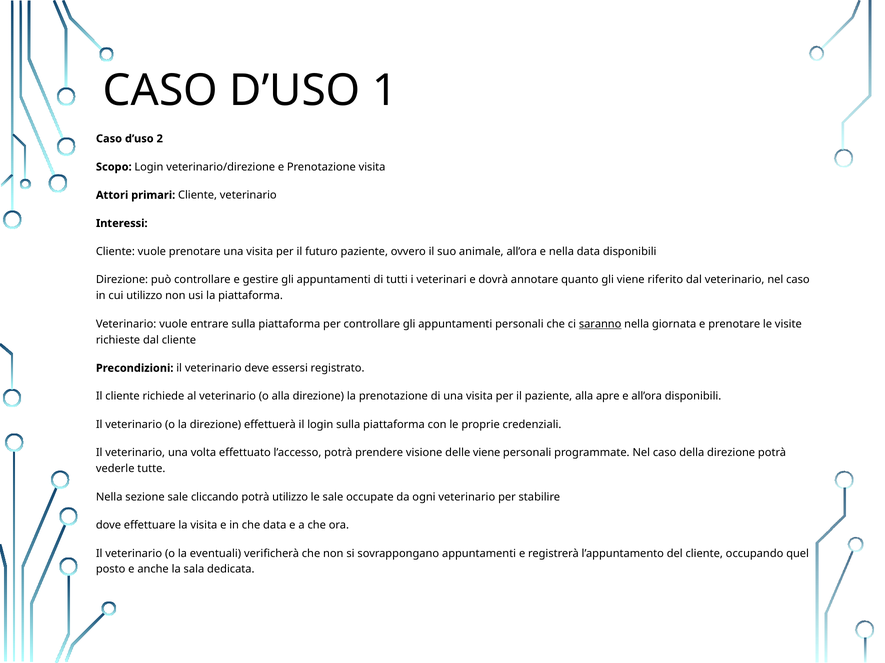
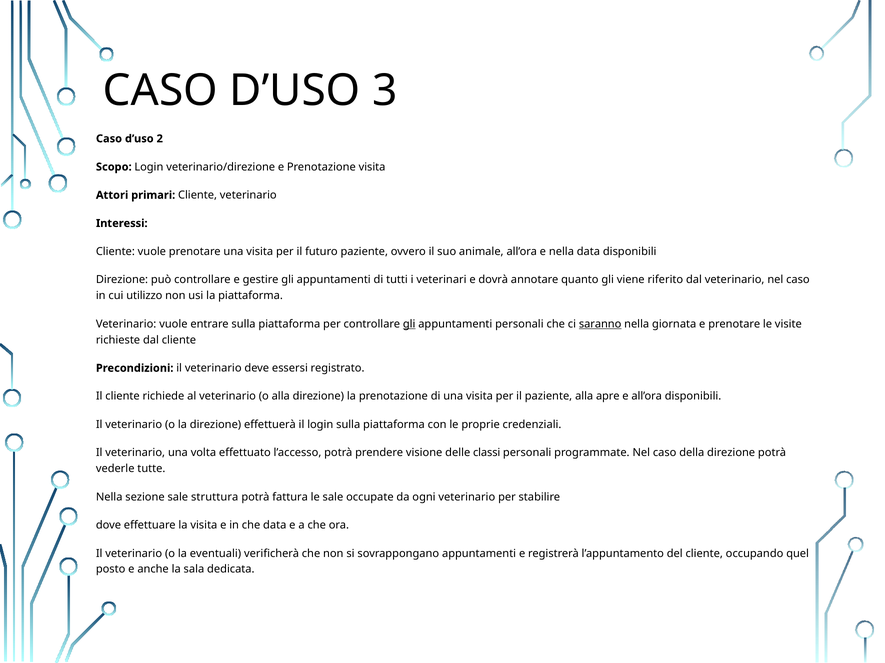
1: 1 -> 3
gli at (409, 324) underline: none -> present
delle viene: viene -> classi
cliccando: cliccando -> struttura
potrà utilizzo: utilizzo -> fattura
